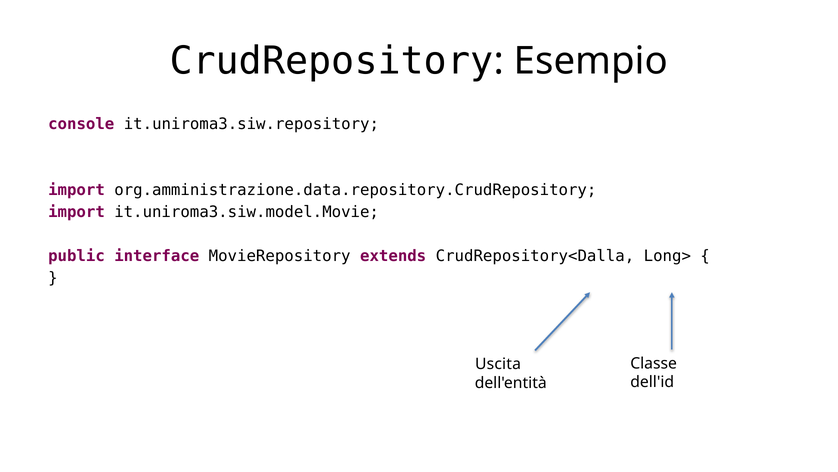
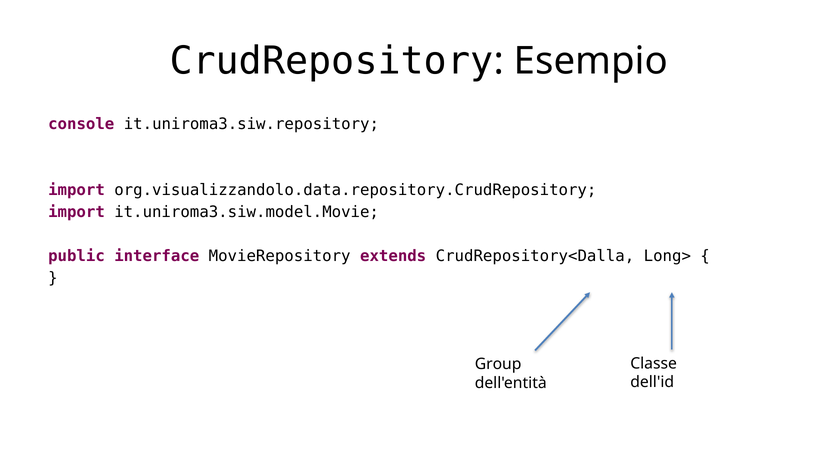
org.amministrazione.data.repository.CrudRepository: org.amministrazione.data.repository.CrudRepository -> org.visualizzandolo.data.repository.CrudRepository
Uscita: Uscita -> Group
